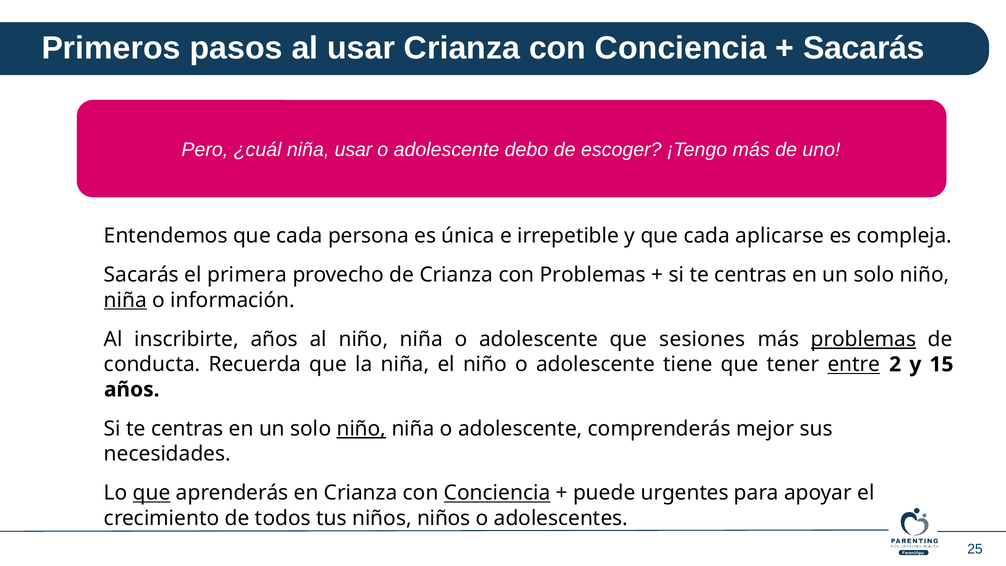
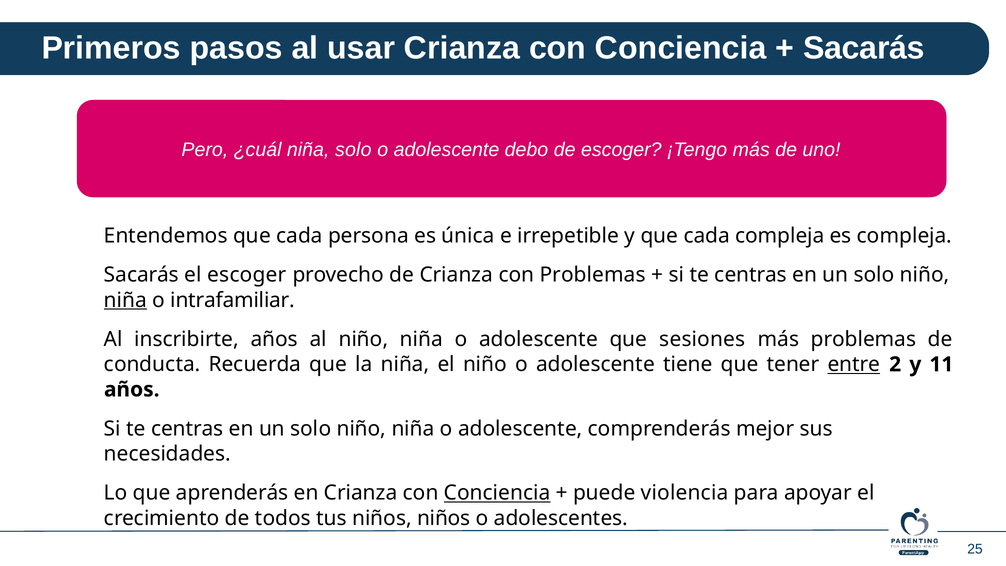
niña usar: usar -> solo
cada aplicarse: aplicarse -> compleja
el primera: primera -> escoger
información: información -> intrafamiliar
problemas at (863, 339) underline: present -> none
15: 15 -> 11
niño at (361, 429) underline: present -> none
que at (152, 493) underline: present -> none
urgentes: urgentes -> violencia
